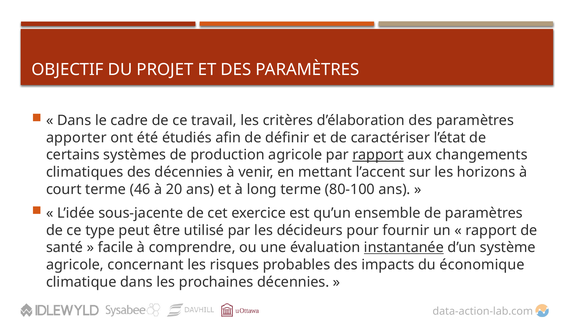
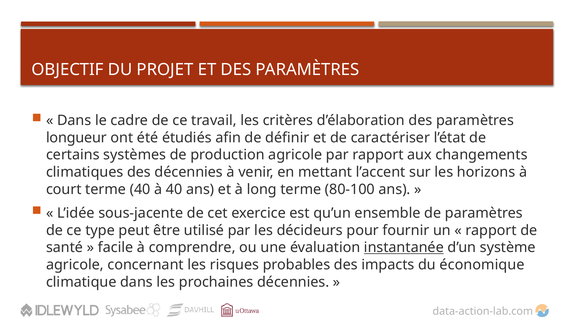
apporter: apporter -> longueur
rapport at (378, 155) underline: present -> none
terme 46: 46 -> 40
à 20: 20 -> 40
